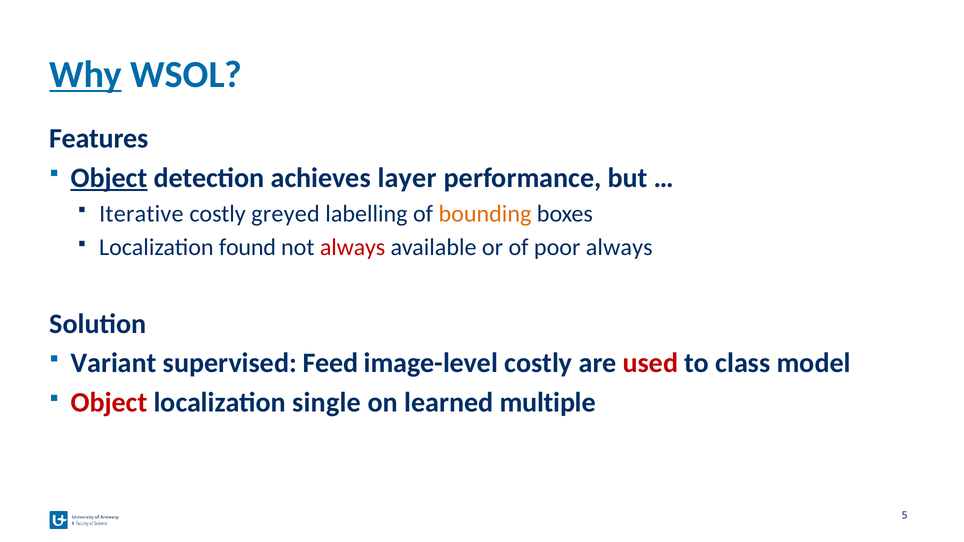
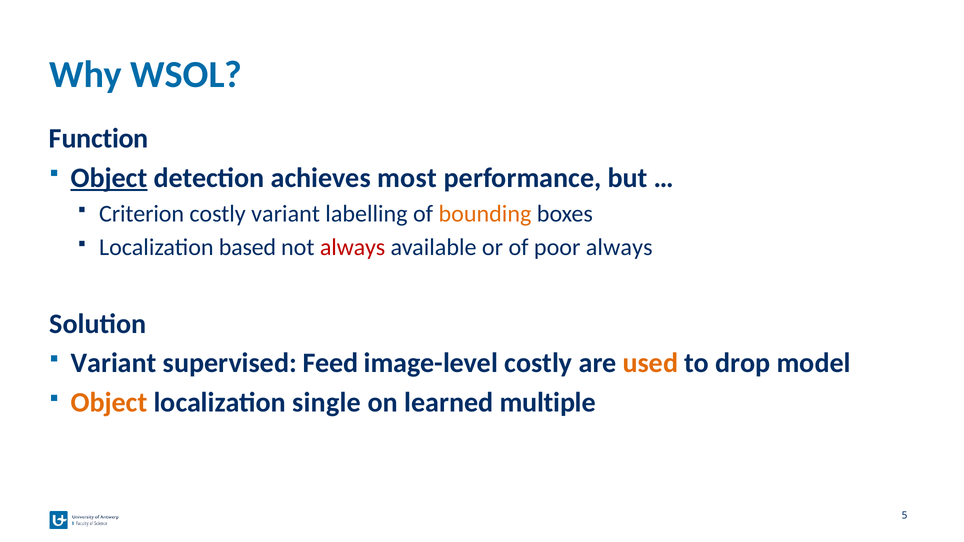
Why underline: present -> none
Features: Features -> Function
layer: layer -> most
Iterative: Iterative -> Criterion
costly greyed: greyed -> variant
found: found -> based
used colour: red -> orange
class: class -> drop
Object at (109, 403) colour: red -> orange
